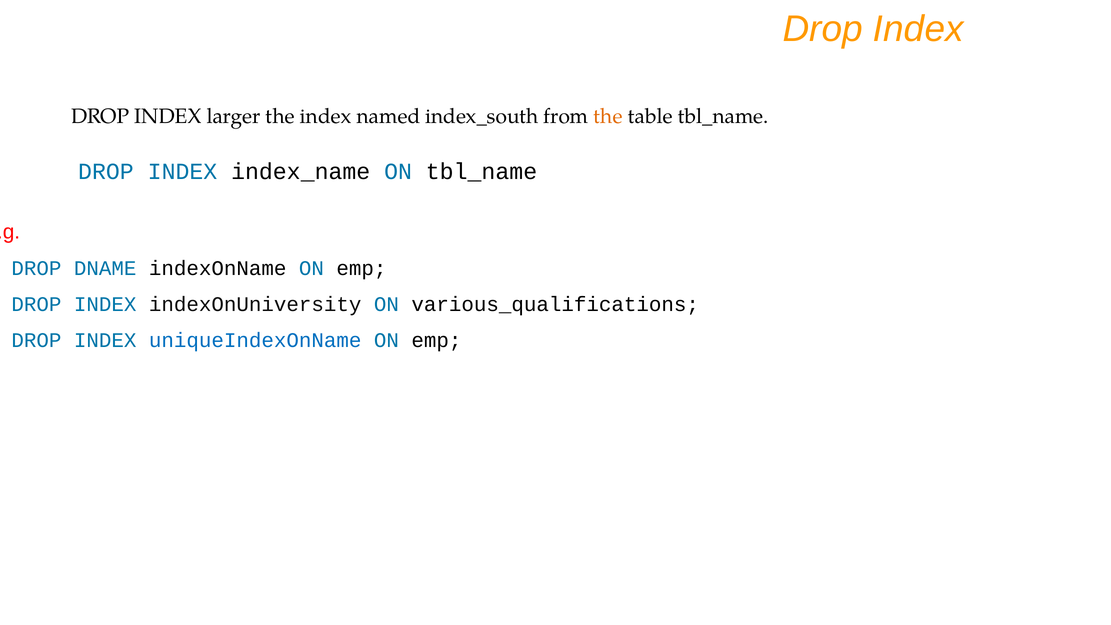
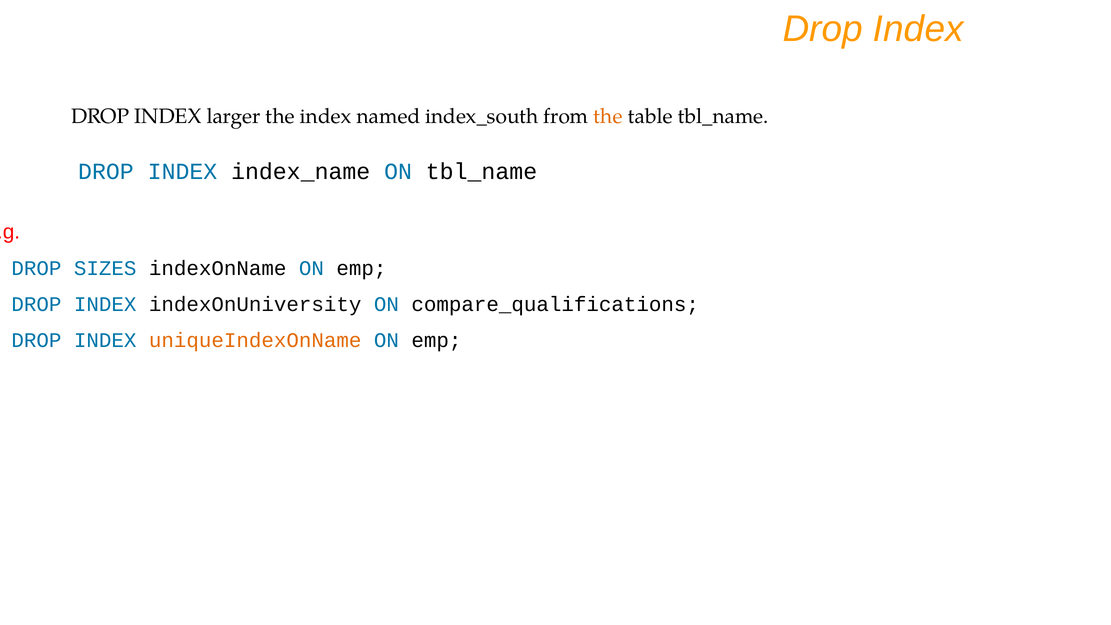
DNAME: DNAME -> SIZES
various_qualifications: various_qualifications -> compare_qualifications
uniqueIndexOnName colour: blue -> orange
